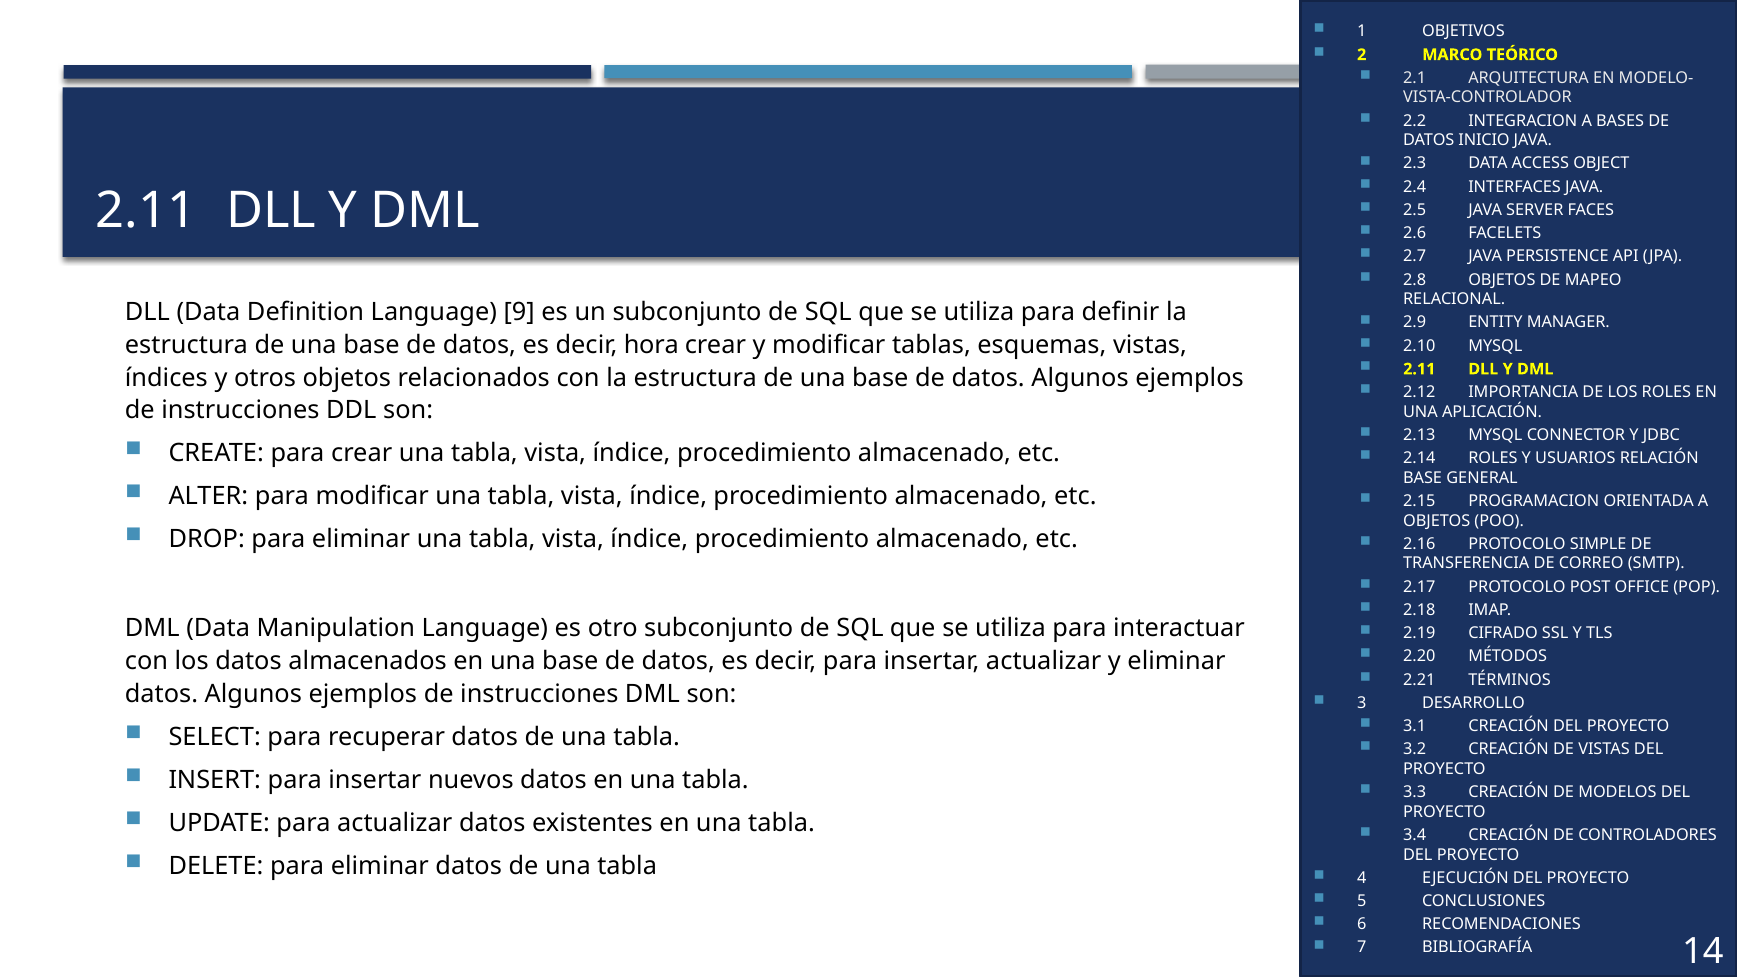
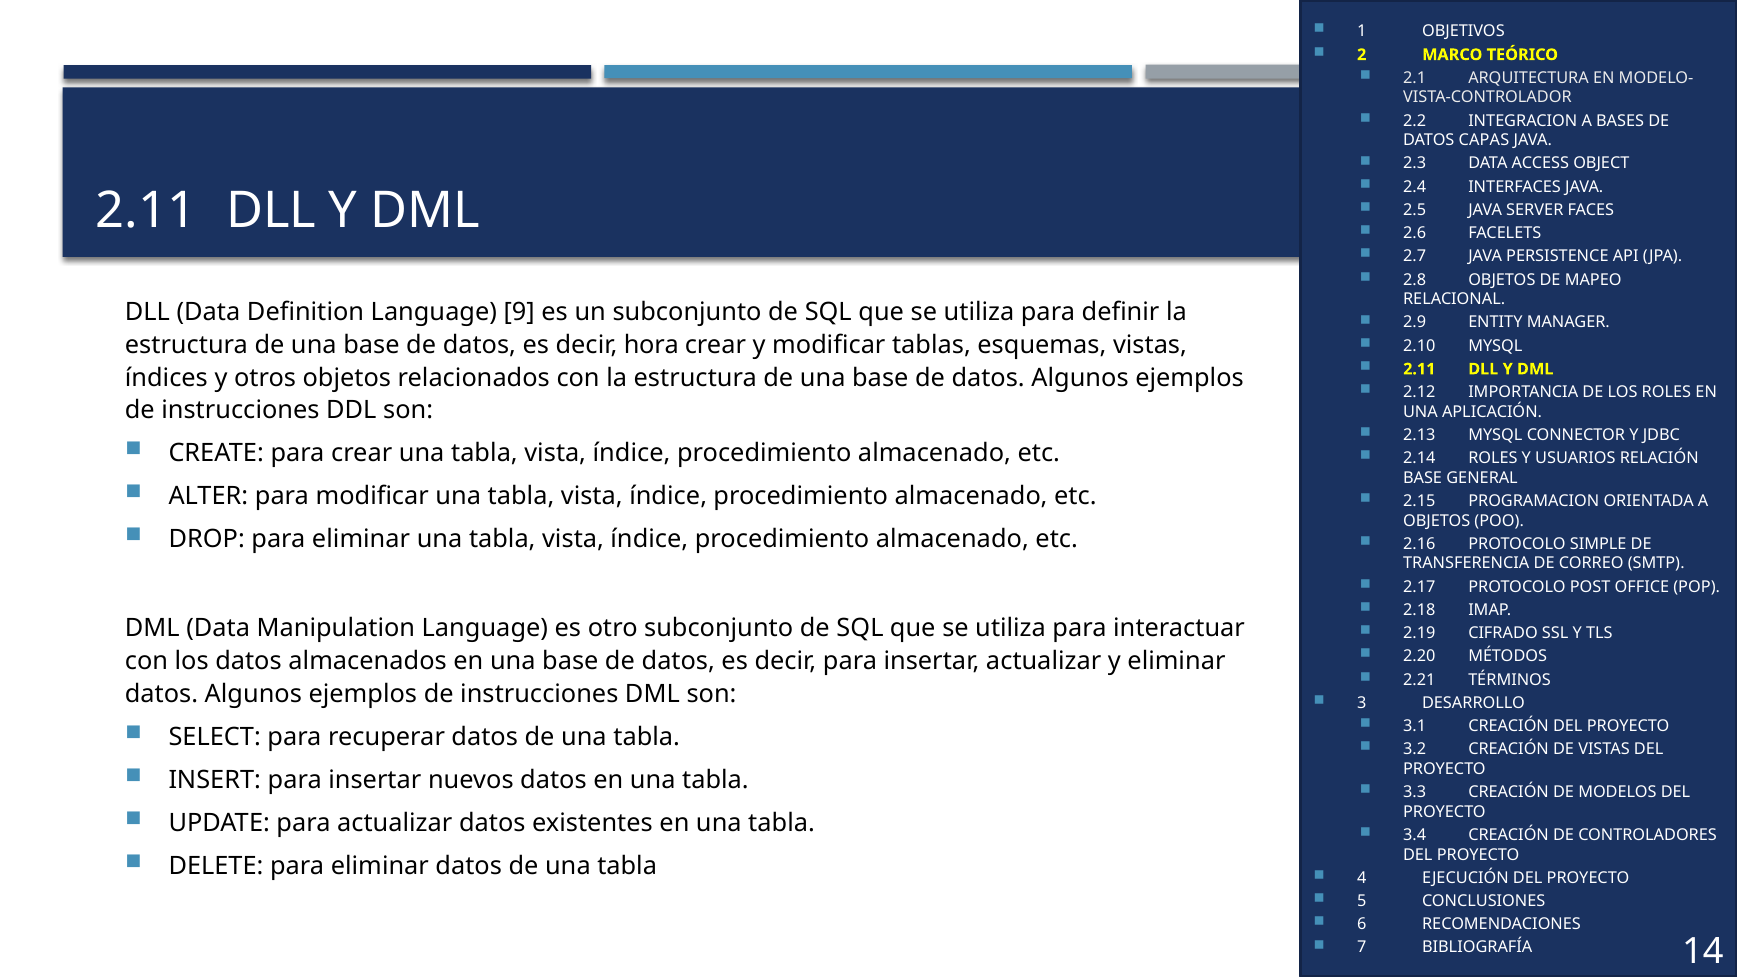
INICIO: INICIO -> CAPAS
